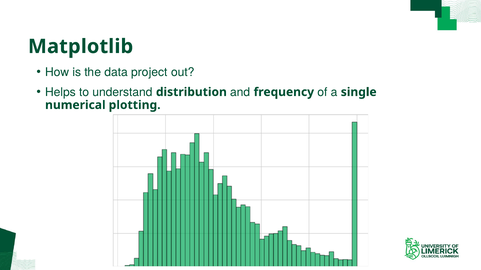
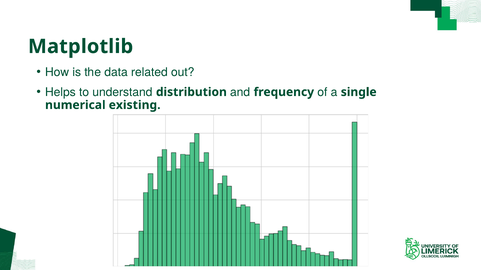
project: project -> related
plotting: plotting -> existing
